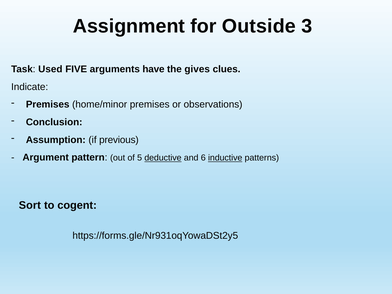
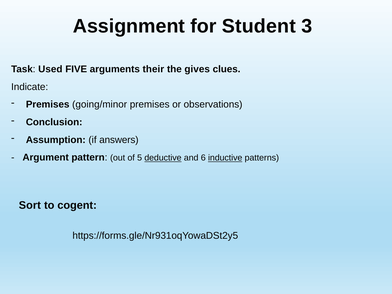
Outside: Outside -> Student
have: have -> their
home/minor: home/minor -> going/minor
previous: previous -> answers
